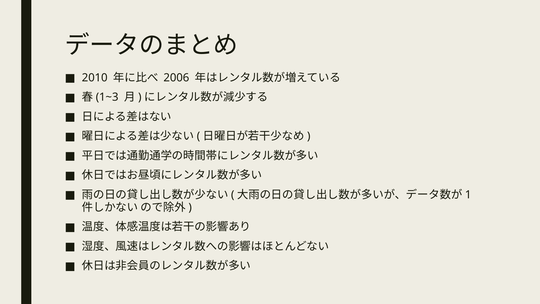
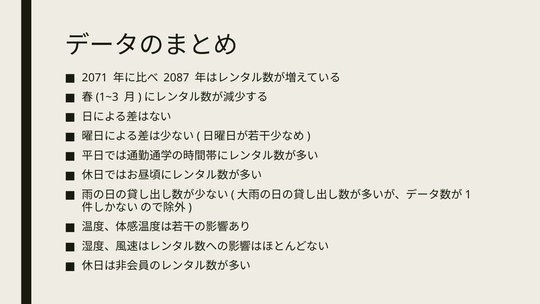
2010: 2010 -> 2071
2006: 2006 -> 2087
